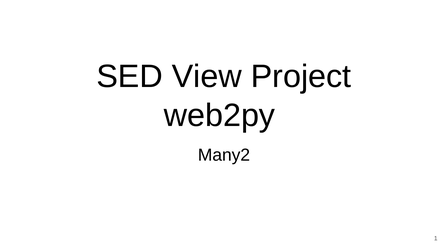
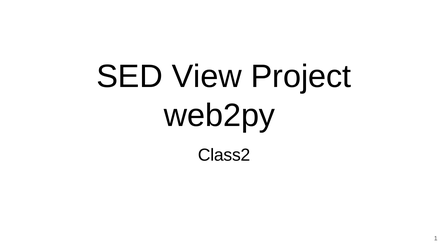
Many2: Many2 -> Class2
